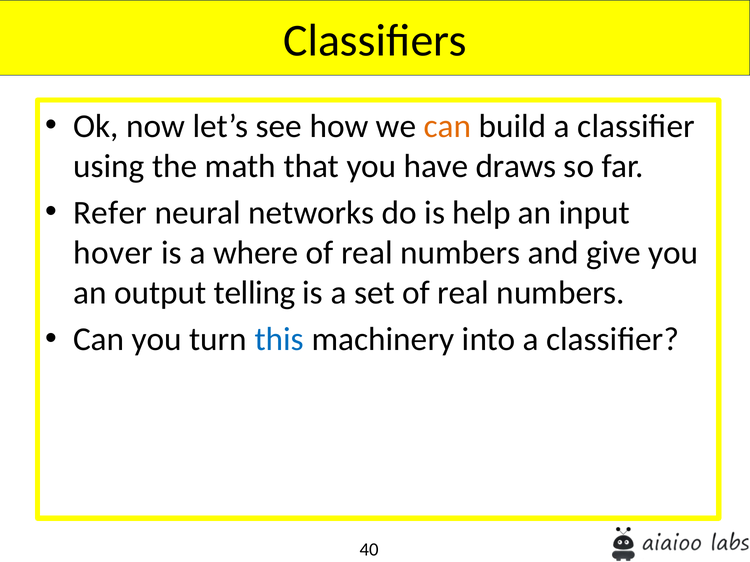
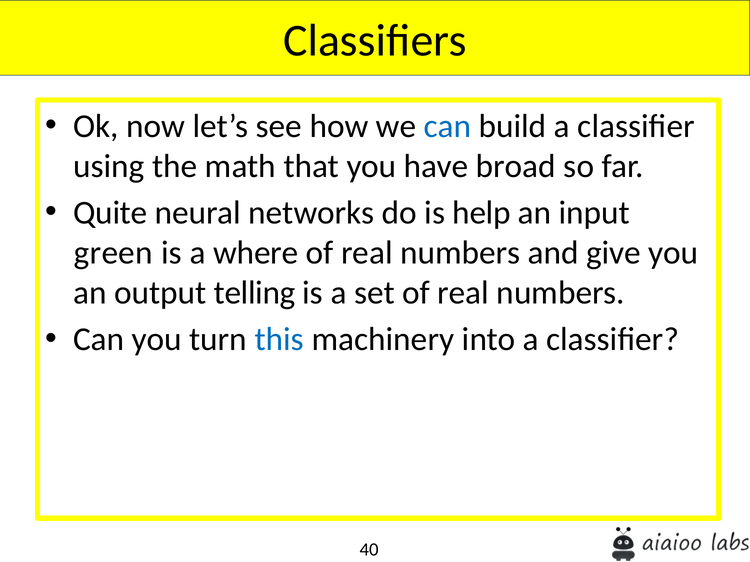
can at (447, 126) colour: orange -> blue
draws: draws -> broad
Refer: Refer -> Quite
hover: hover -> green
